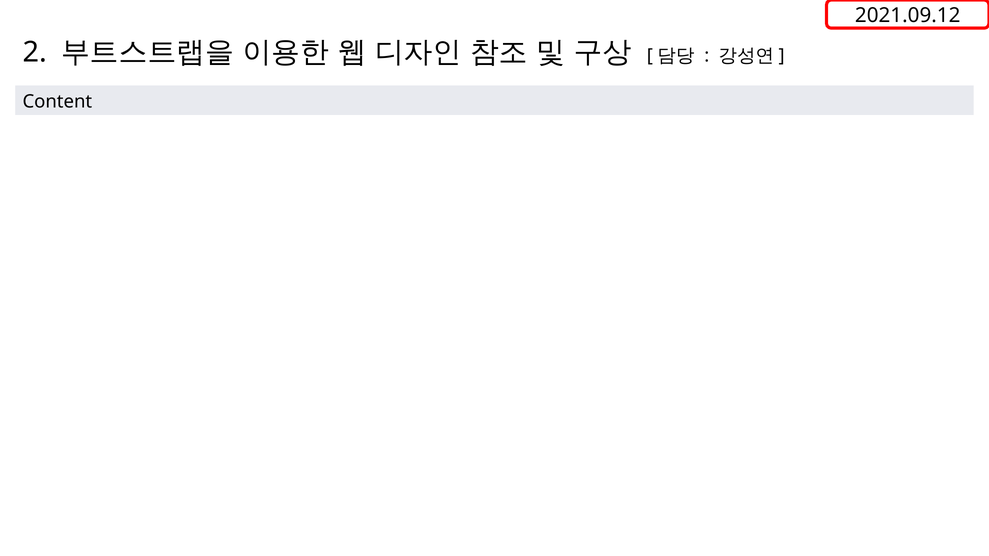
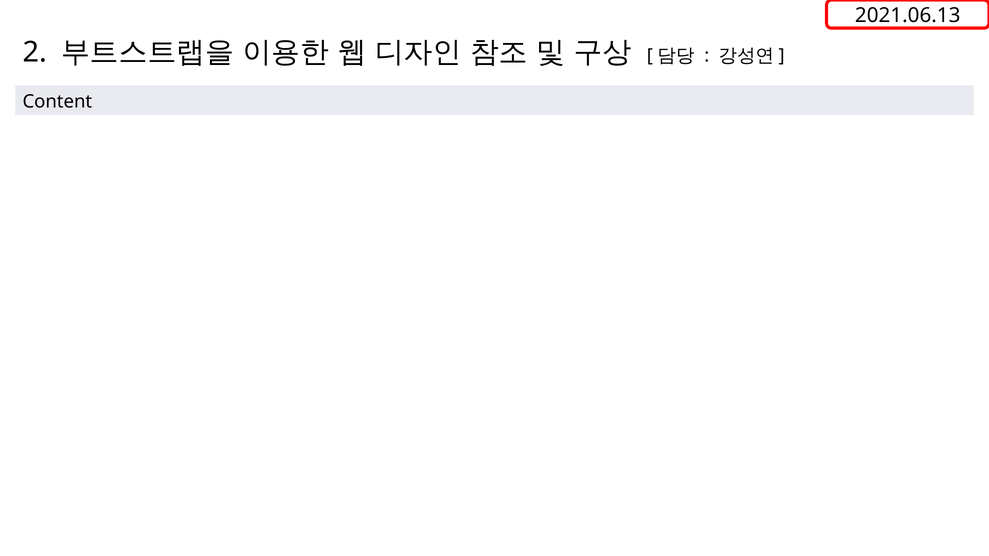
2021.09.12: 2021.09.12 -> 2021.06.13
